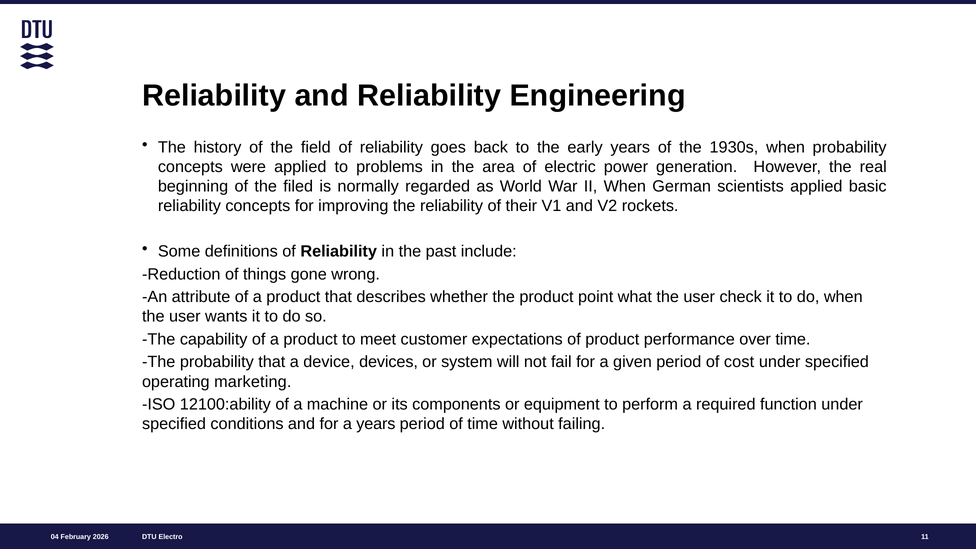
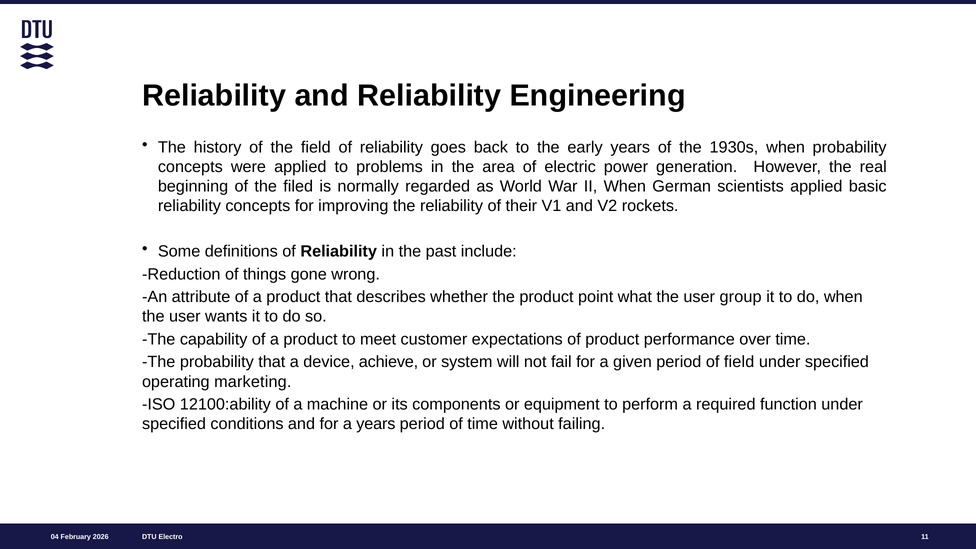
check: check -> group
devices: devices -> achieve
of cost: cost -> field
